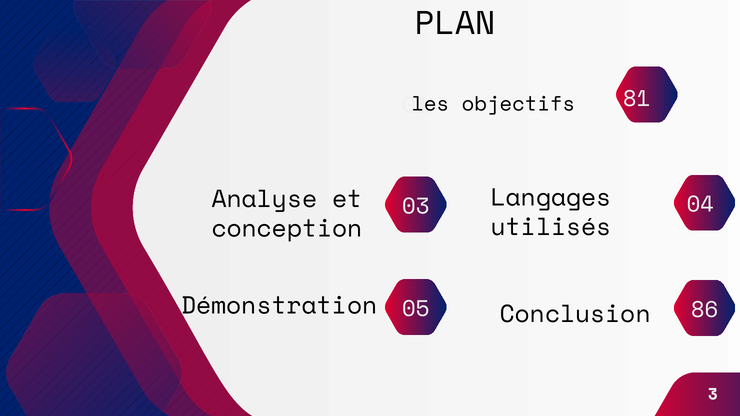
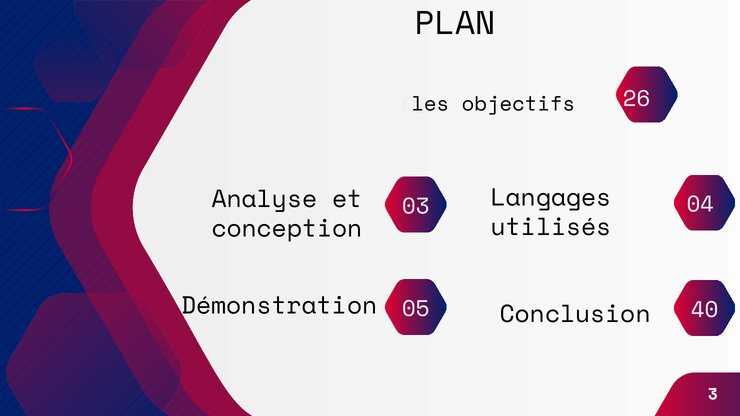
81: 81 -> 26
86: 86 -> 40
